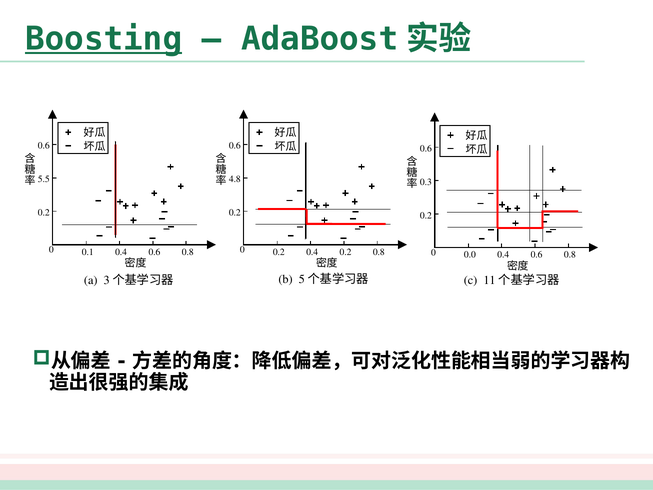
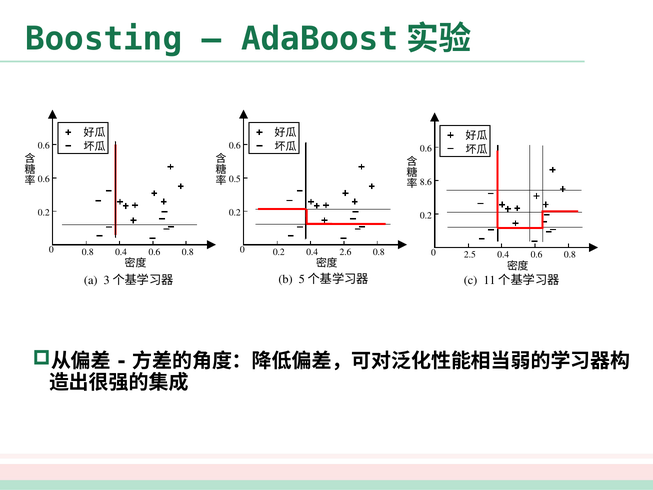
Boosting underline: present -> none
5.5 at (44, 179): 5.5 -> 0.6
4.8: 4.8 -> 0.5
0.3: 0.3 -> 8.6
0 0.1: 0.1 -> 0.8
0.4 0.2: 0.2 -> 2.6
0.0: 0.0 -> 2.5
